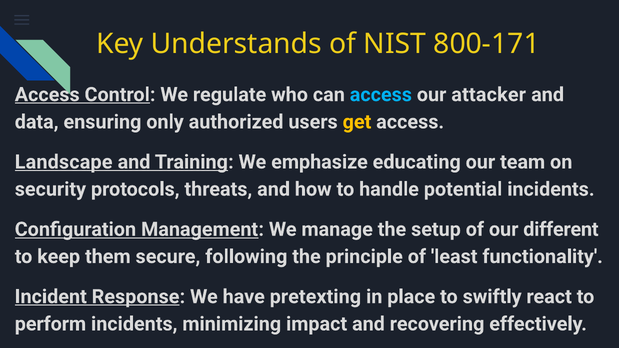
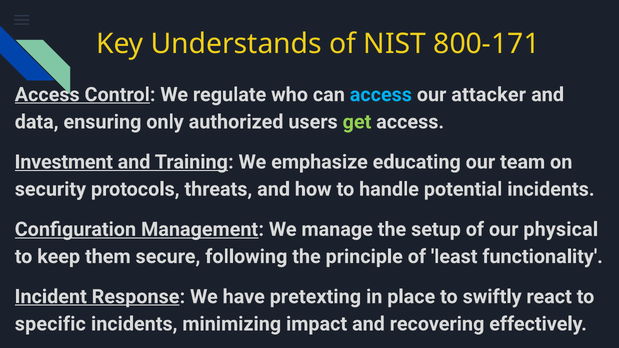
get colour: yellow -> light green
Landscape: Landscape -> Investment
different: different -> physical
perform: perform -> specific
